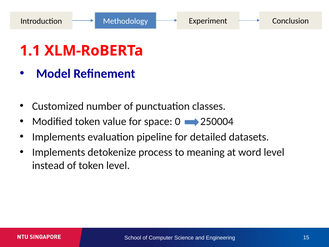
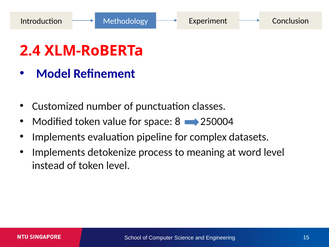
1.1: 1.1 -> 2.4
0: 0 -> 8
detailed: detailed -> complex
